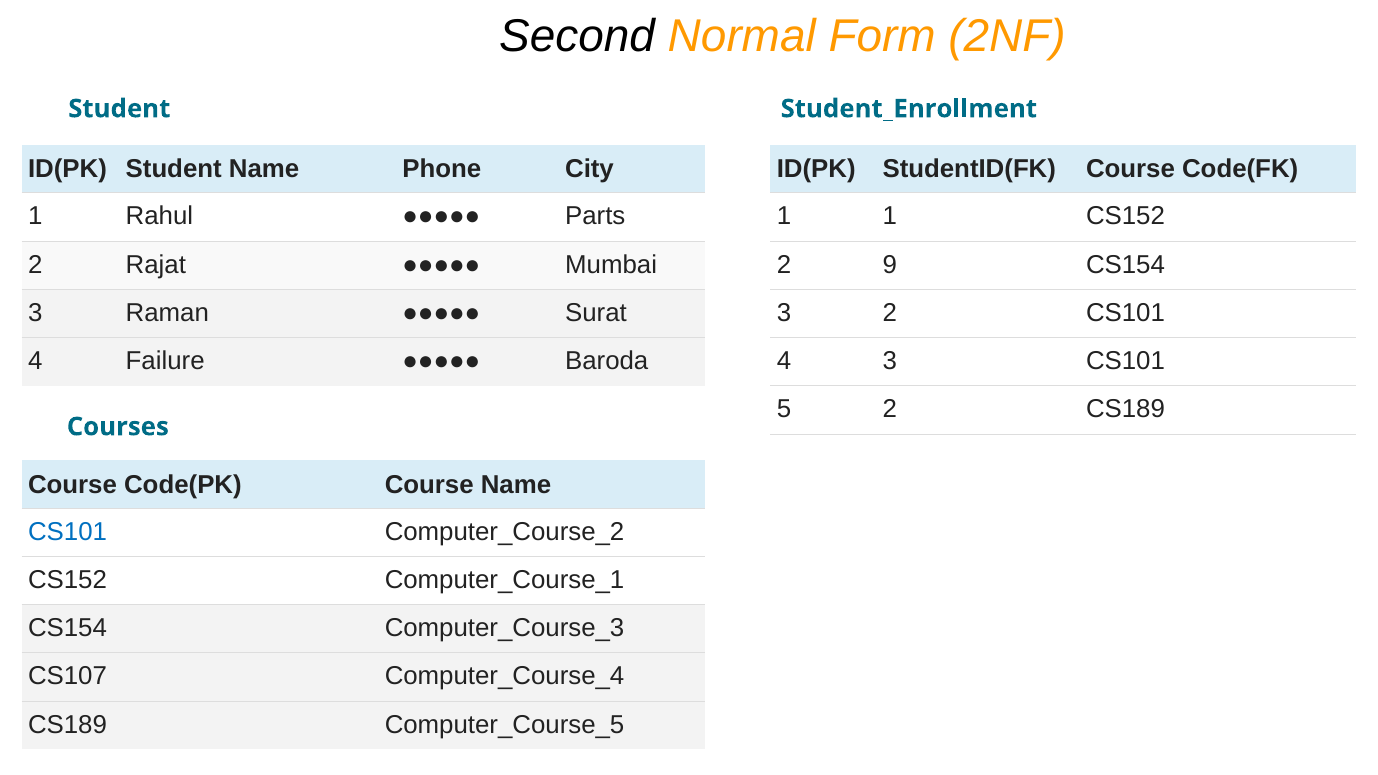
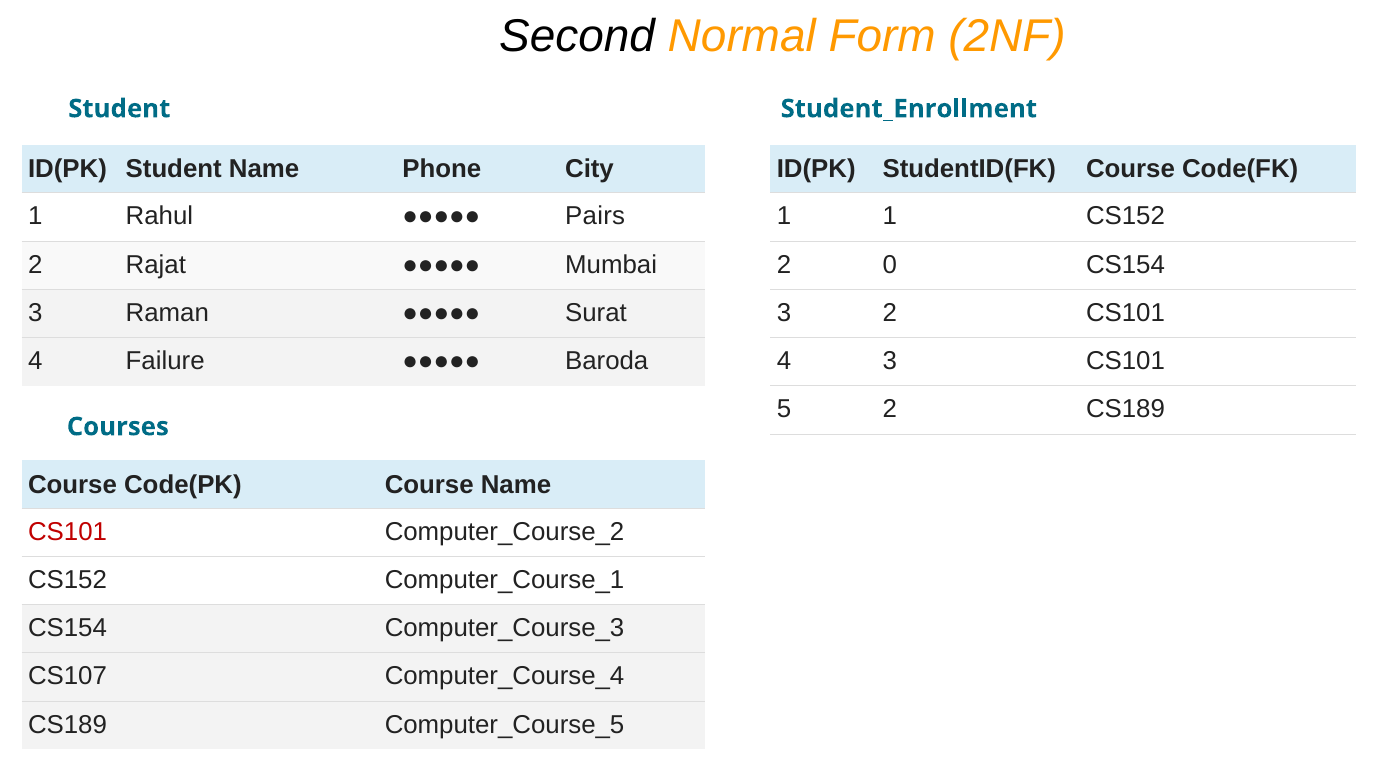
Parts: Parts -> Pairs
9: 9 -> 0
CS101 at (68, 532) colour: blue -> red
